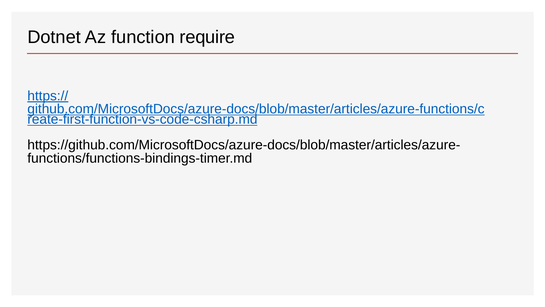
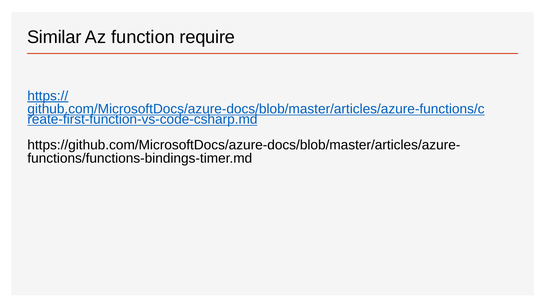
Dotnet: Dotnet -> Similar
